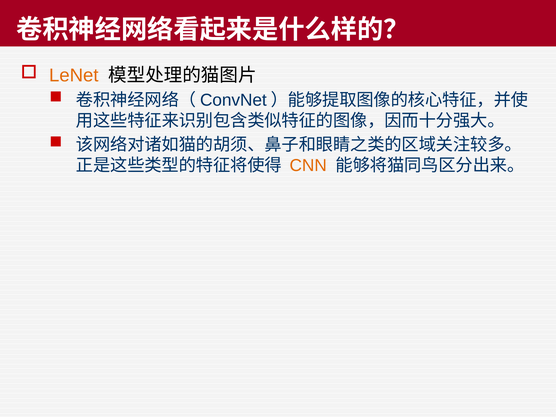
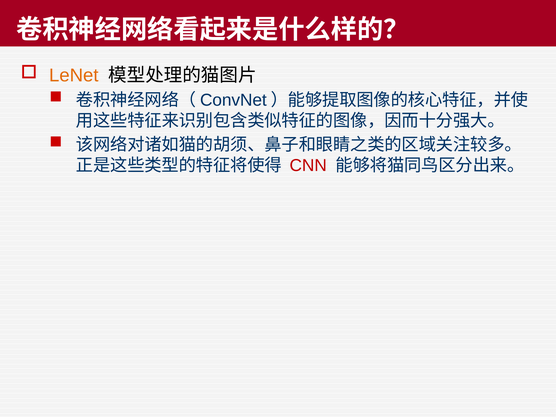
CNN colour: orange -> red
